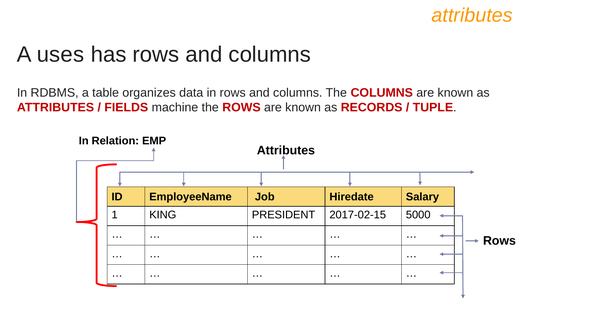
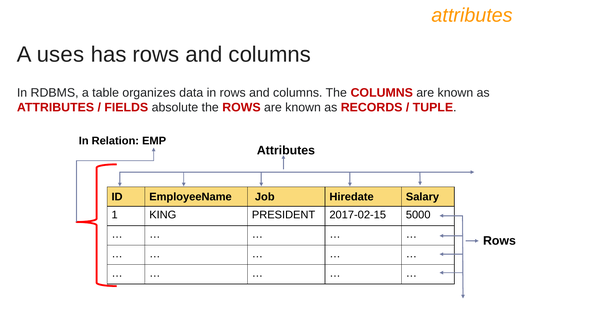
machine: machine -> absolute
